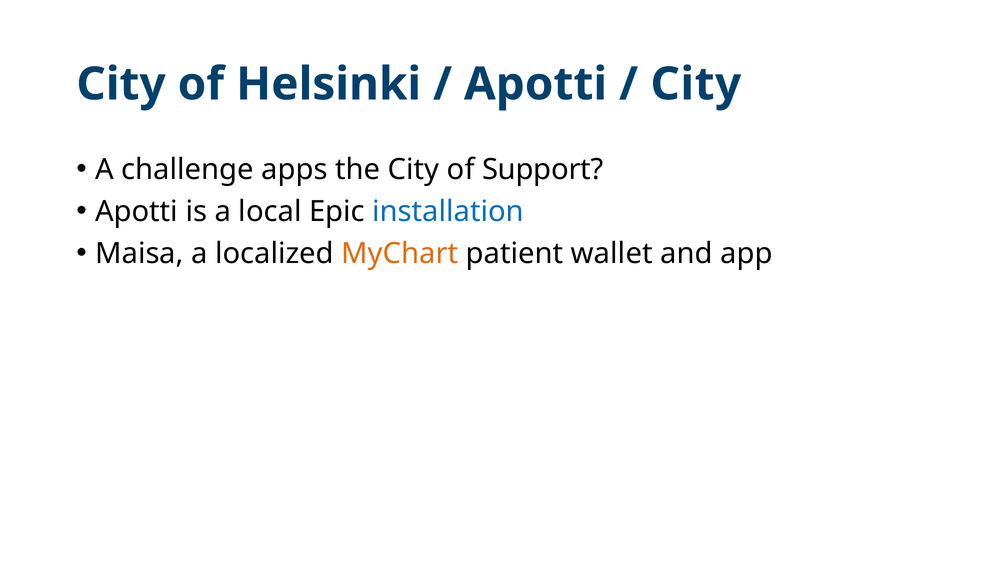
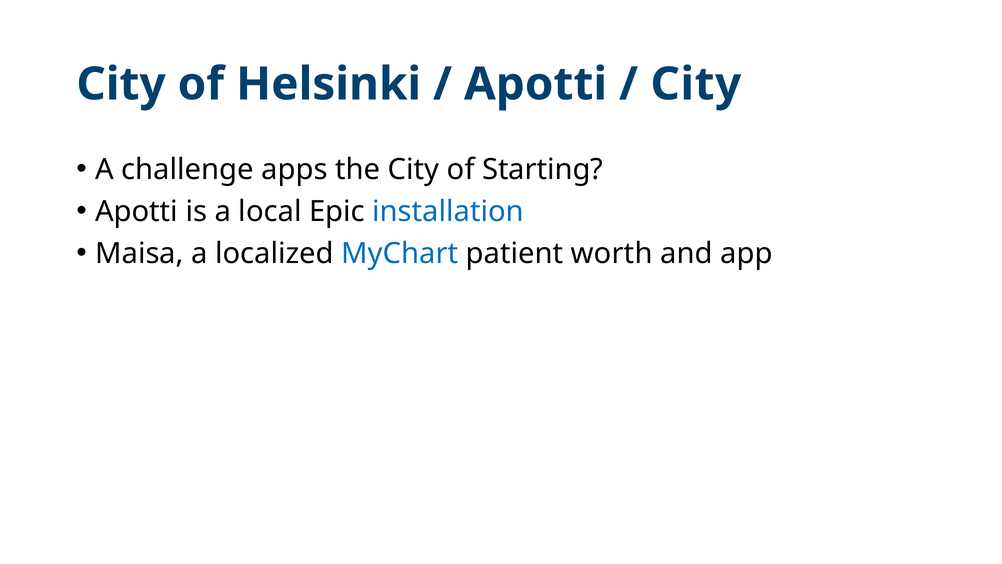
Support: Support -> Starting
MyChart colour: orange -> blue
wallet: wallet -> worth
